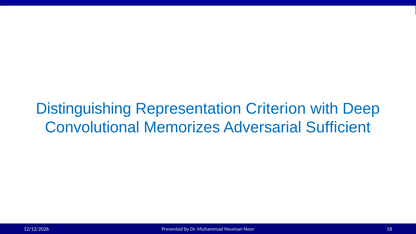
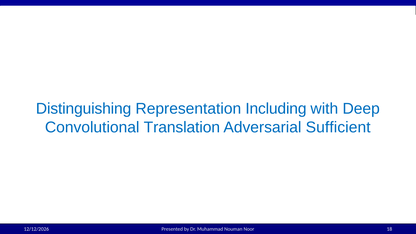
Criterion: Criterion -> Including
Memorizes: Memorizes -> Translation
